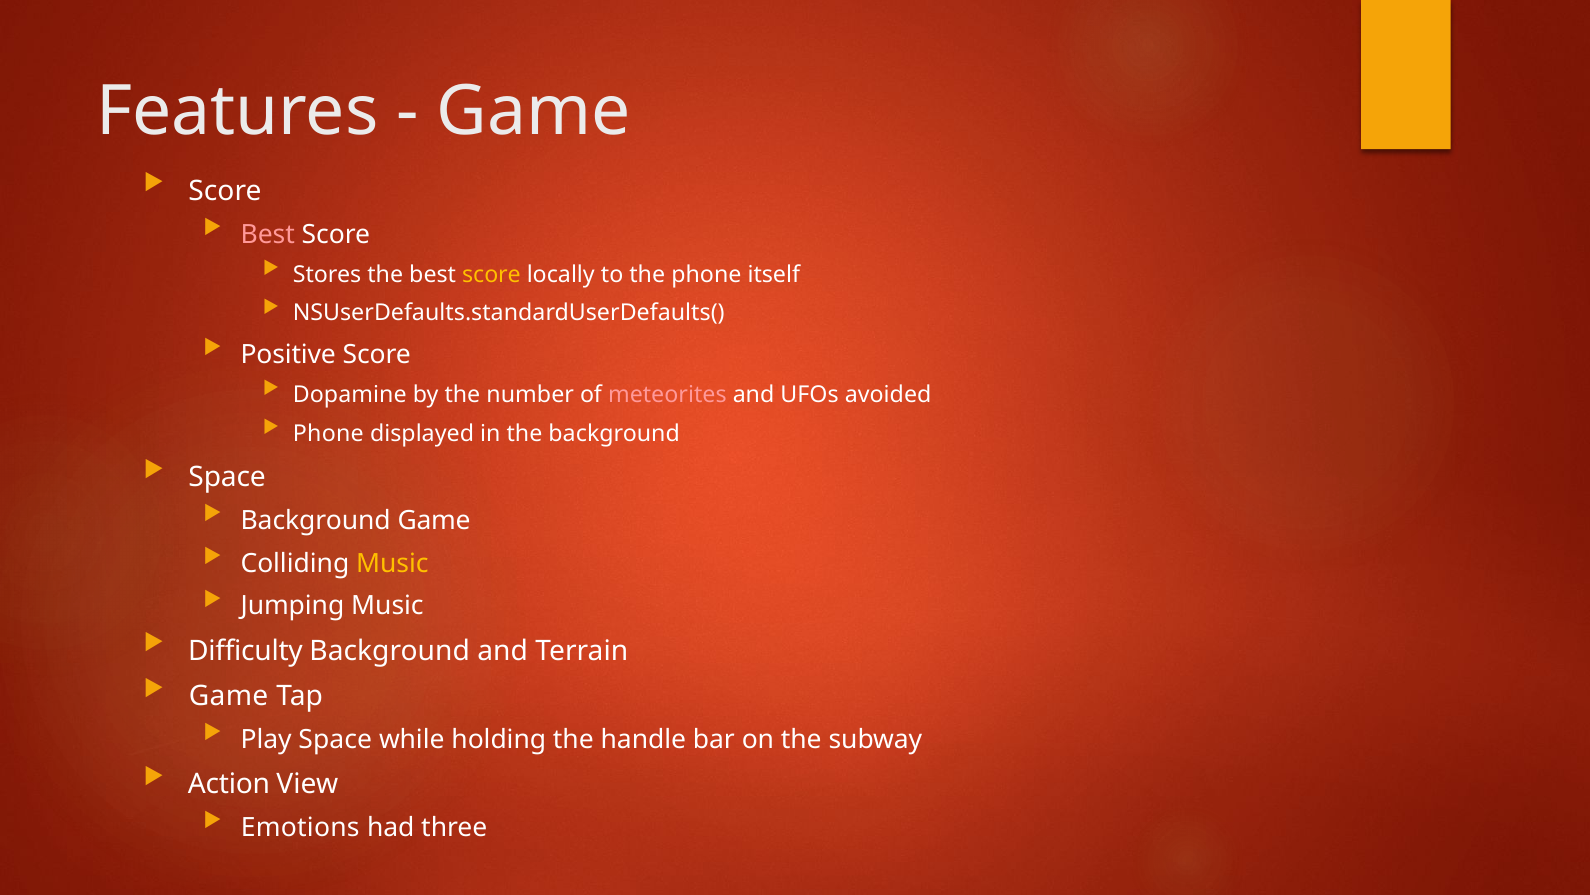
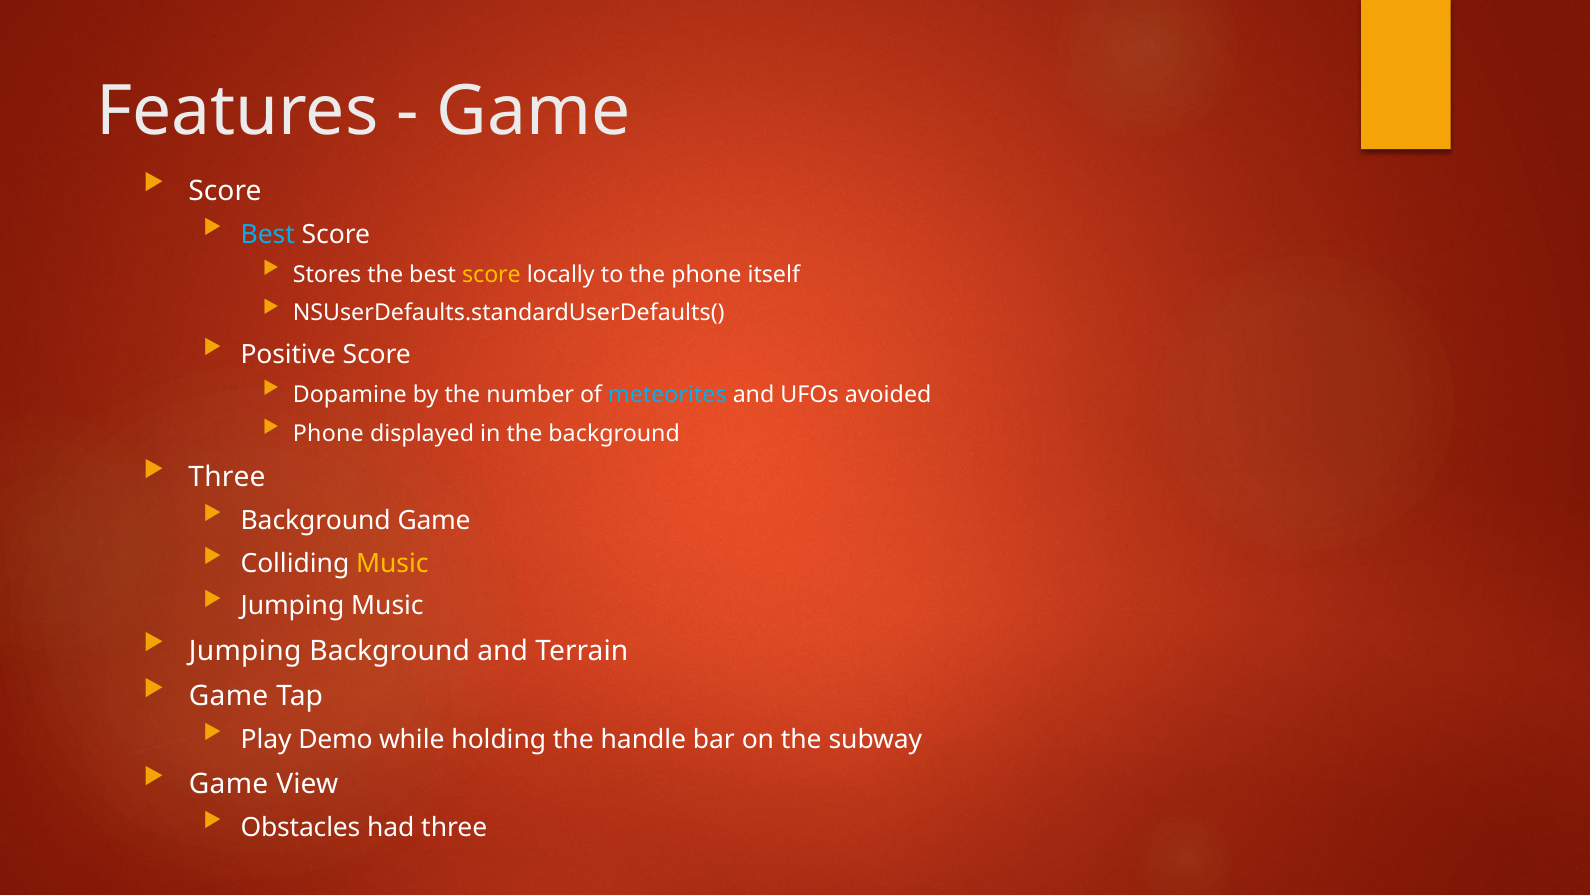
Best at (268, 234) colour: pink -> light blue
meteorites colour: pink -> light blue
Space at (227, 477): Space -> Three
Difficulty at (245, 651): Difficulty -> Jumping
Play Space: Space -> Demo
Action at (229, 784): Action -> Game
Emotions: Emotions -> Obstacles
